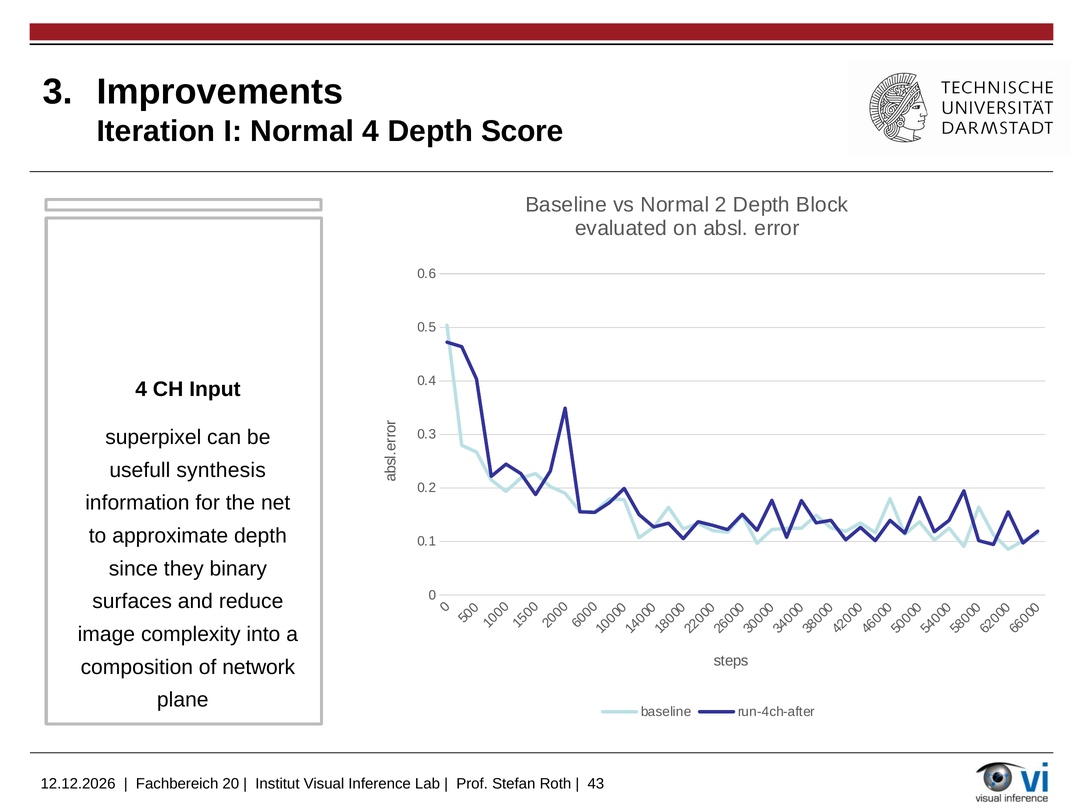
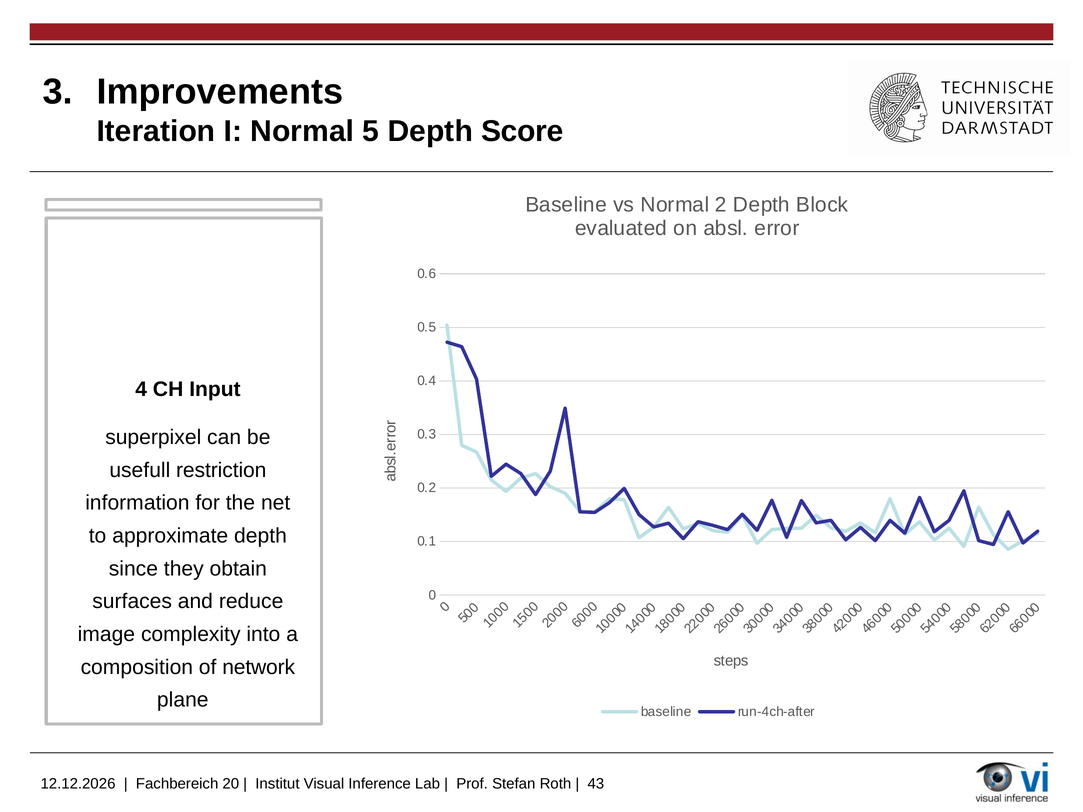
Normal 4: 4 -> 5
synthesis: synthesis -> restriction
binary: binary -> obtain
